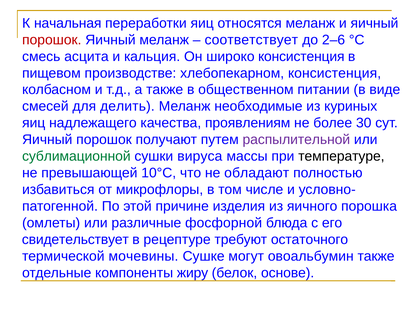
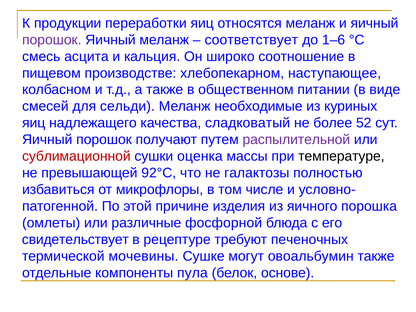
начальная: начальная -> продукции
порошок at (52, 40) colour: red -> purple
2–6: 2–6 -> 1–6
широко консистенция: консистенция -> соотношение
хлебопекарном консистенция: консистенция -> наступающее
делить: делить -> сельди
проявлениям: проявлениям -> сладковатый
30: 30 -> 52
сублимационной colour: green -> red
вируса: вируса -> оценка
10°С: 10°С -> 92°С
обладают: обладают -> галактозы
остаточного: остаточного -> печеночных
жиру: жиру -> пула
